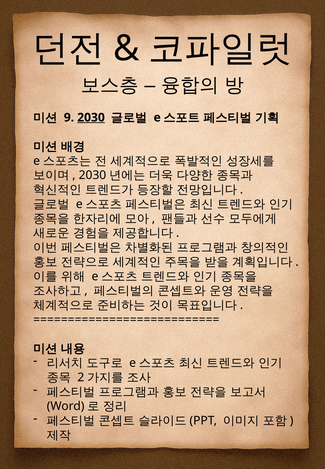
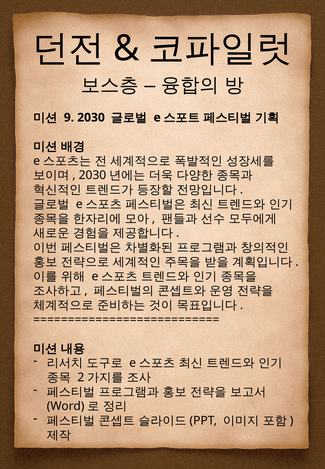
2030 underline: present -> none
